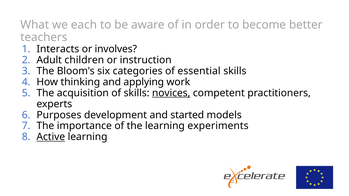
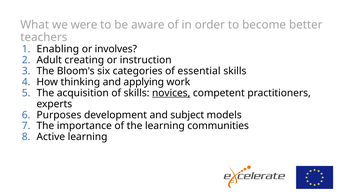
each: each -> were
Interacts: Interacts -> Enabling
children: children -> creating
started: started -> subject
experiments: experiments -> communities
Active underline: present -> none
